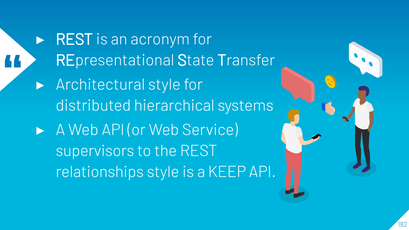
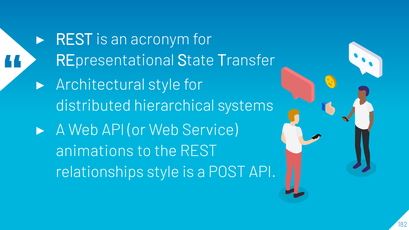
supervisors: supervisors -> animations
KEEP: KEEP -> POST
